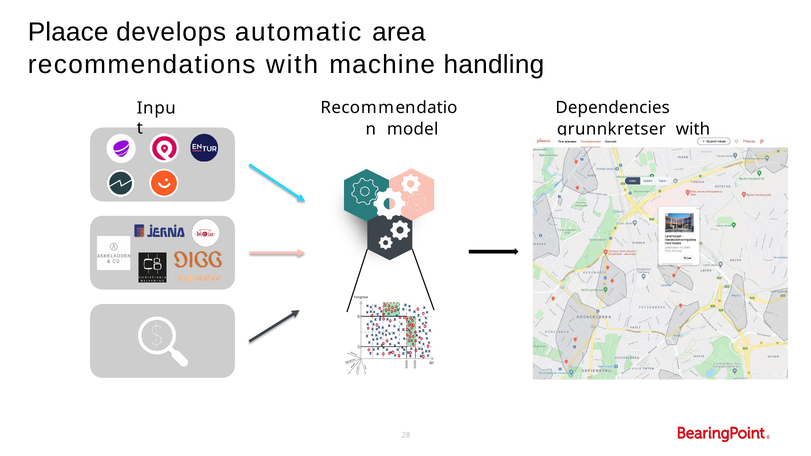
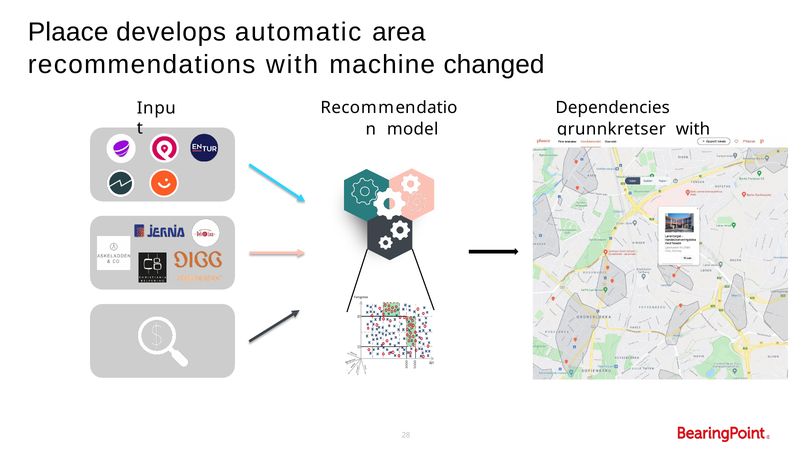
handling: handling -> changed
